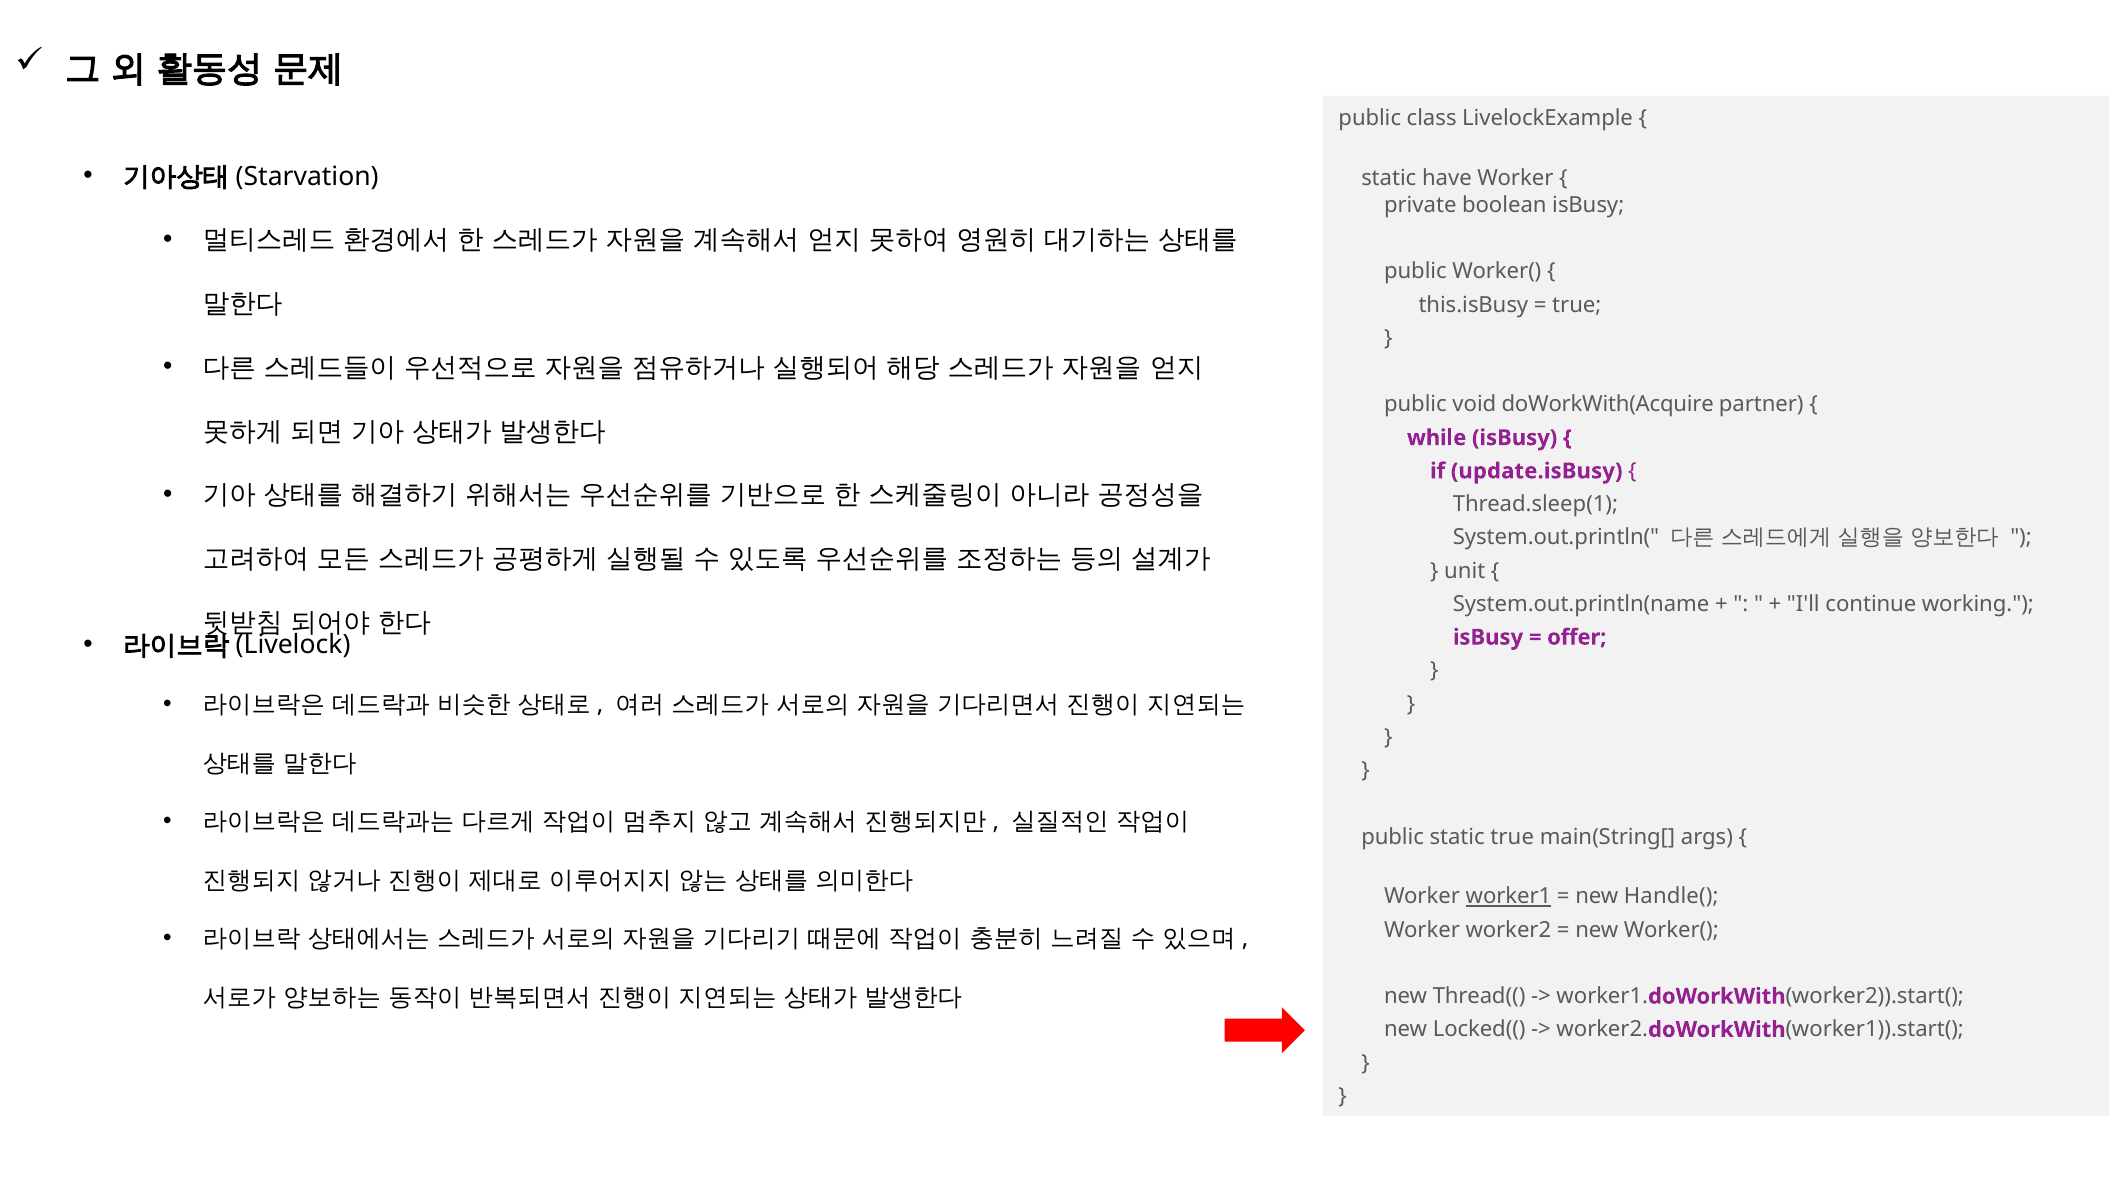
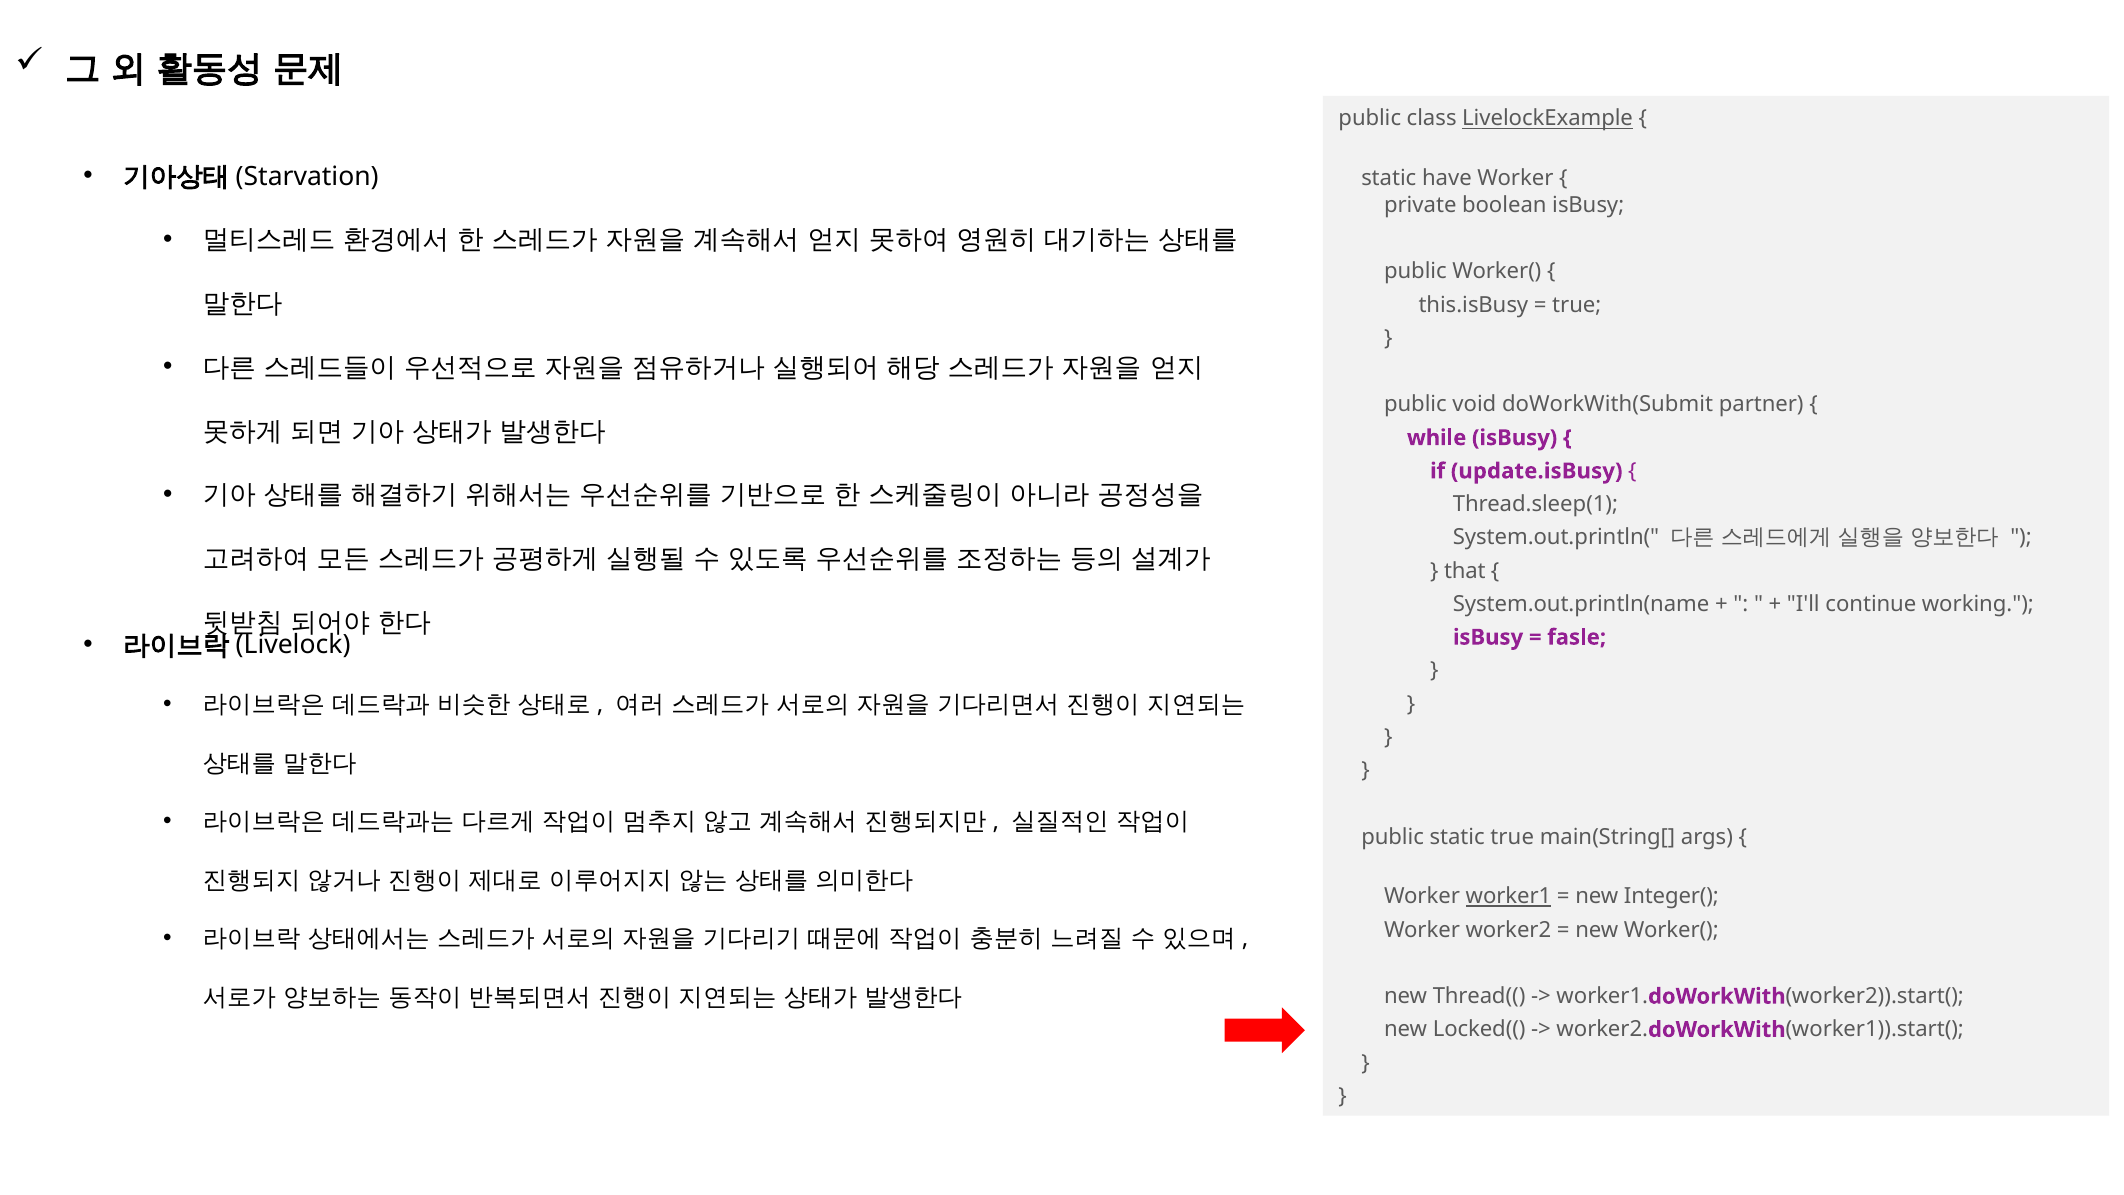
LivelockExample underline: none -> present
doWorkWith(Acquire: doWorkWith(Acquire -> doWorkWith(Submit
unit: unit -> that
offer: offer -> fasle
Handle(: Handle( -> Integer(
